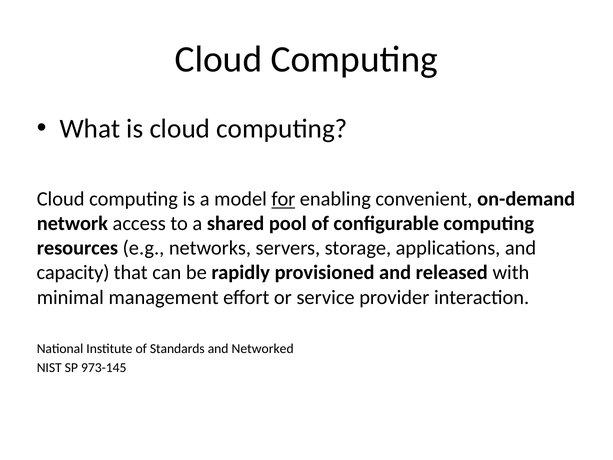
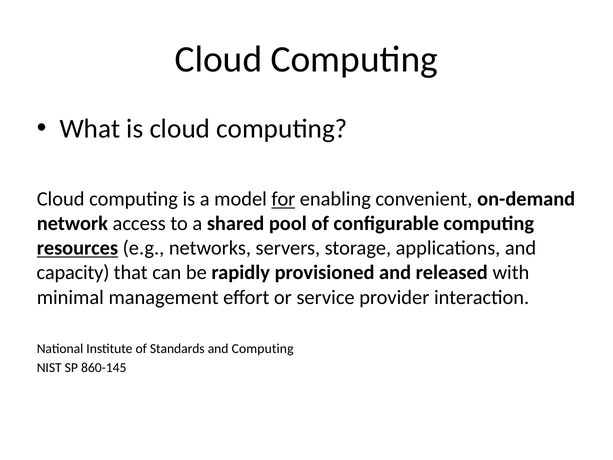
resources underline: none -> present
and Networked: Networked -> Computing
973-145: 973-145 -> 860-145
